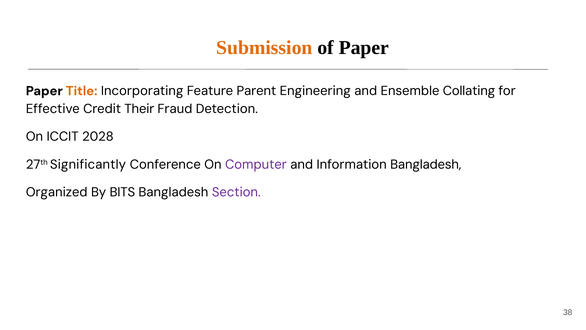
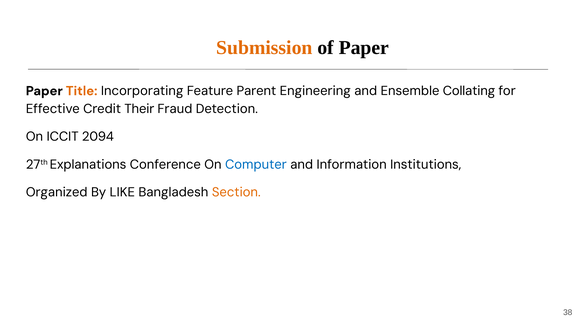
2028: 2028 -> 2094
Significantly: Significantly -> Explanations
Computer colour: purple -> blue
Information Bangladesh: Bangladesh -> Institutions
BITS: BITS -> LIKE
Section colour: purple -> orange
